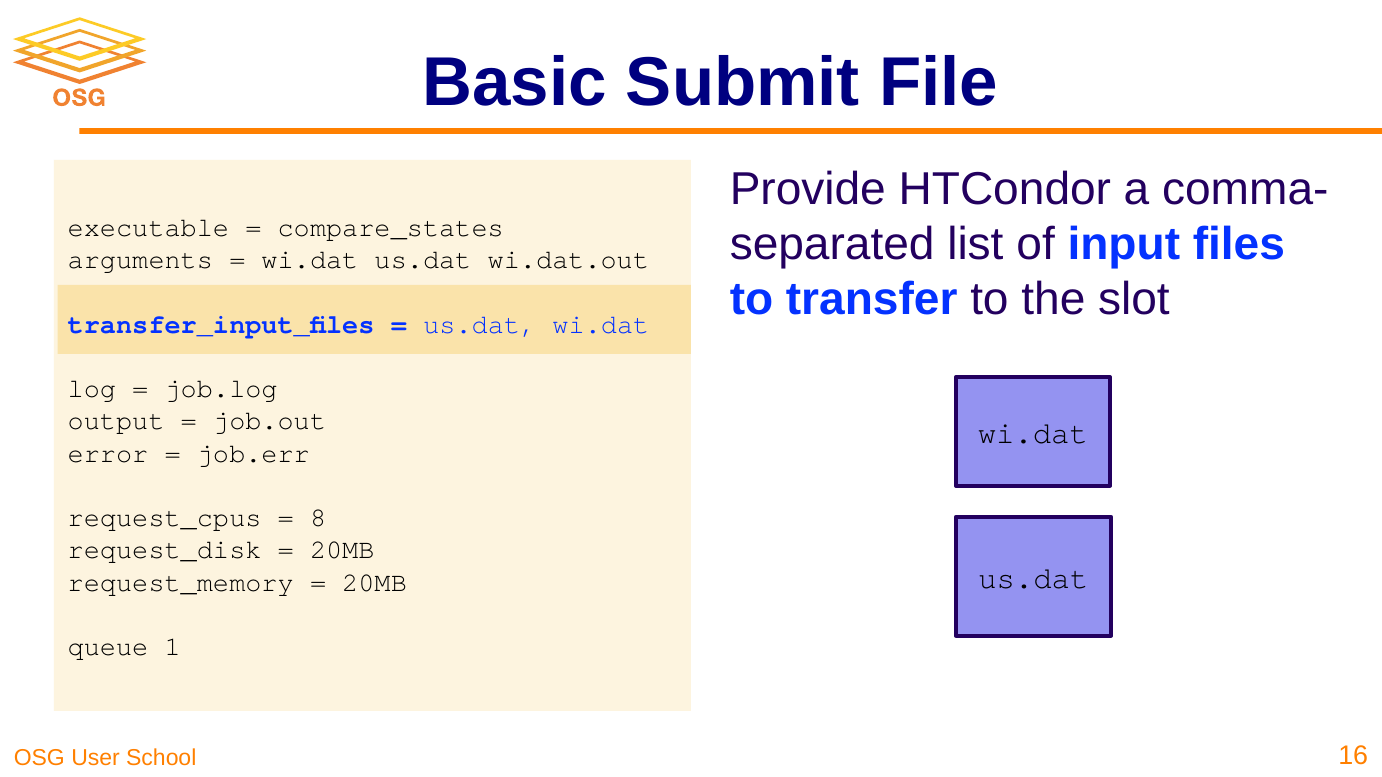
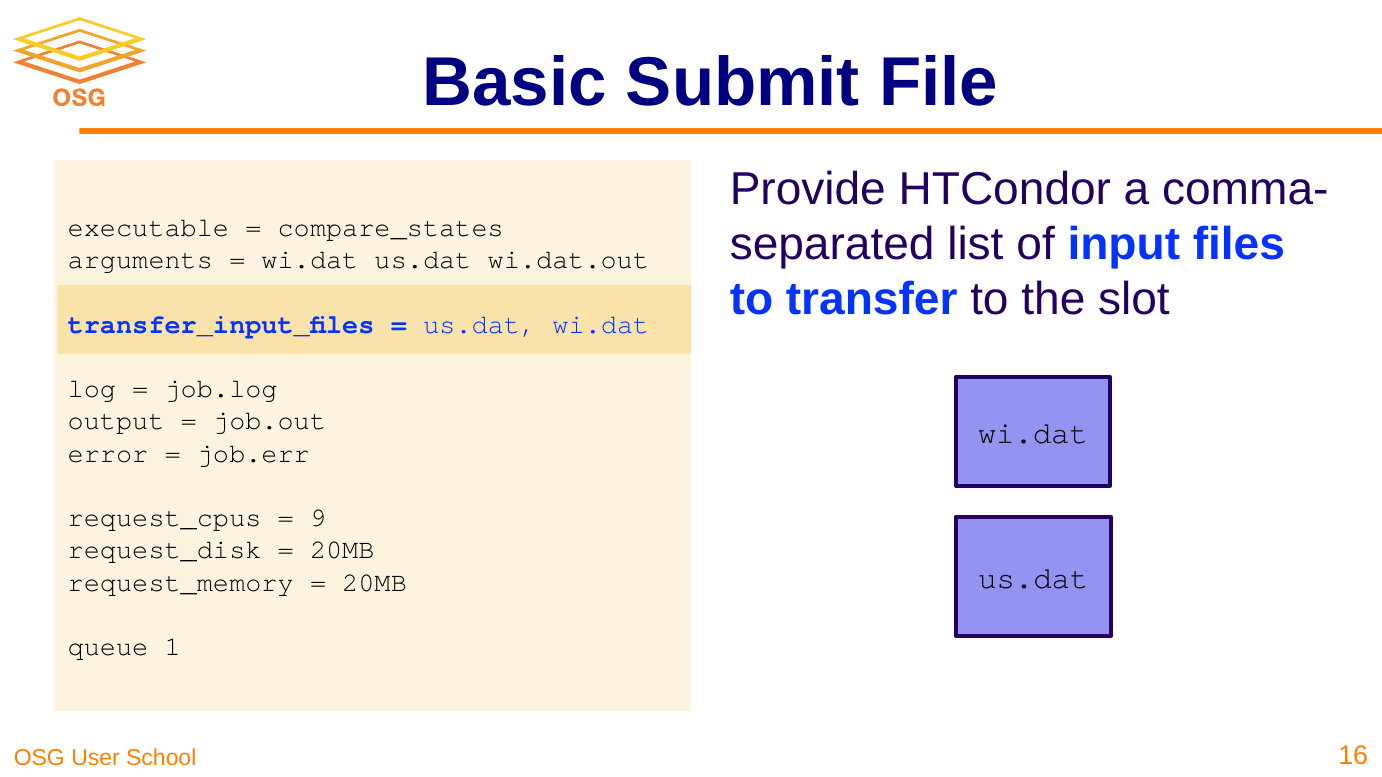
8: 8 -> 9
